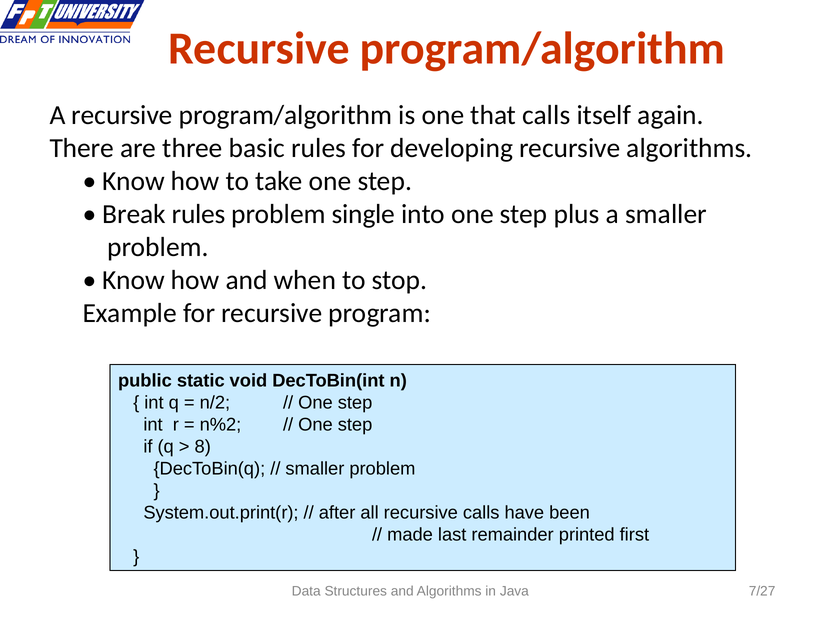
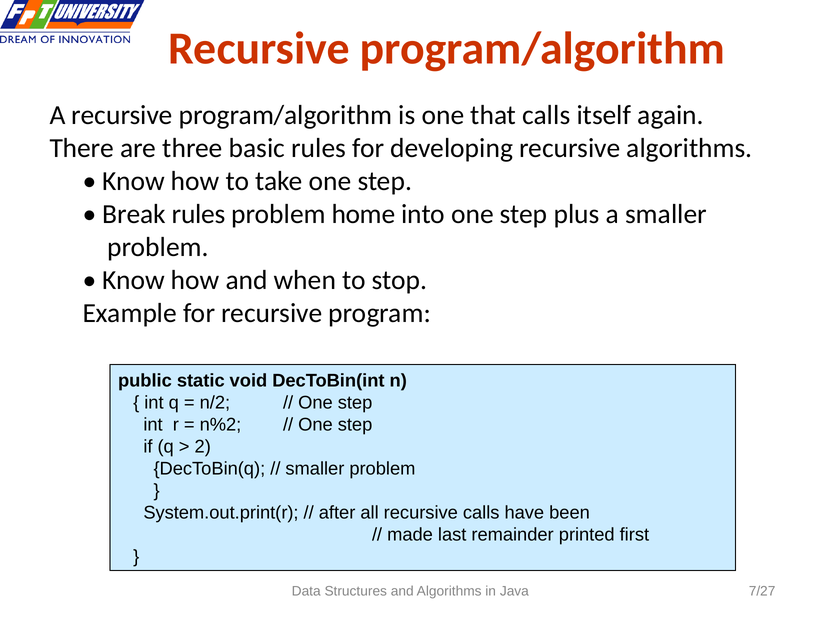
single: single -> home
8: 8 -> 2
